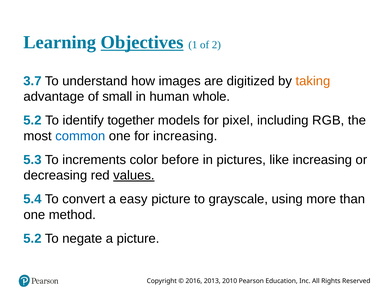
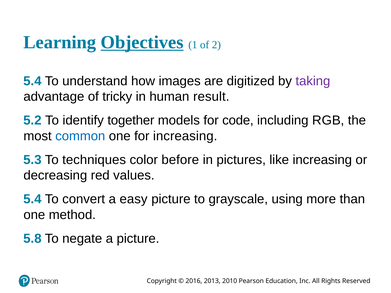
3.7 at (33, 81): 3.7 -> 5.4
taking colour: orange -> purple
small: small -> tricky
whole: whole -> result
pixel: pixel -> code
increments: increments -> techniques
values underline: present -> none
5.2 at (33, 239): 5.2 -> 5.8
